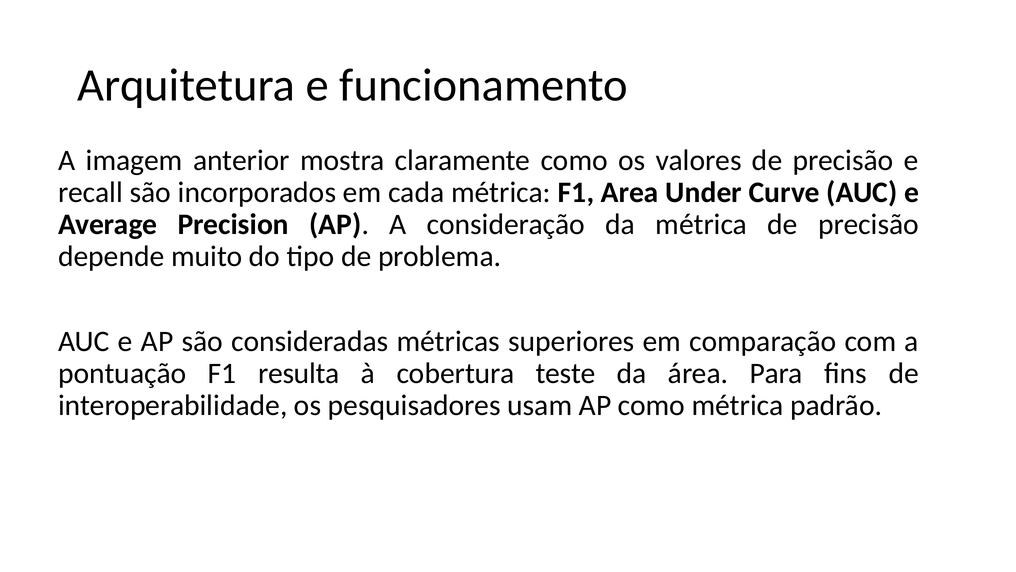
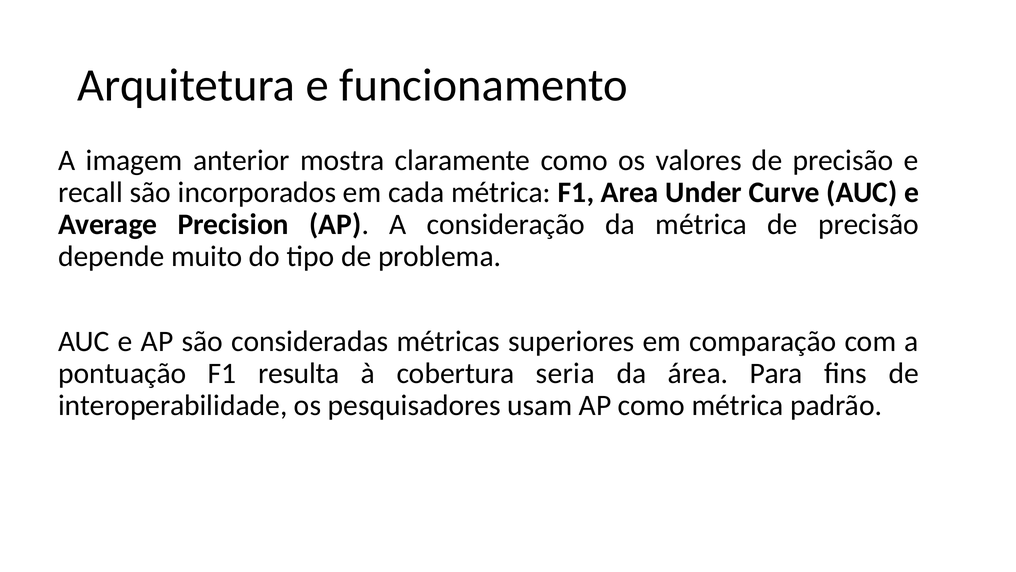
teste: teste -> seria
